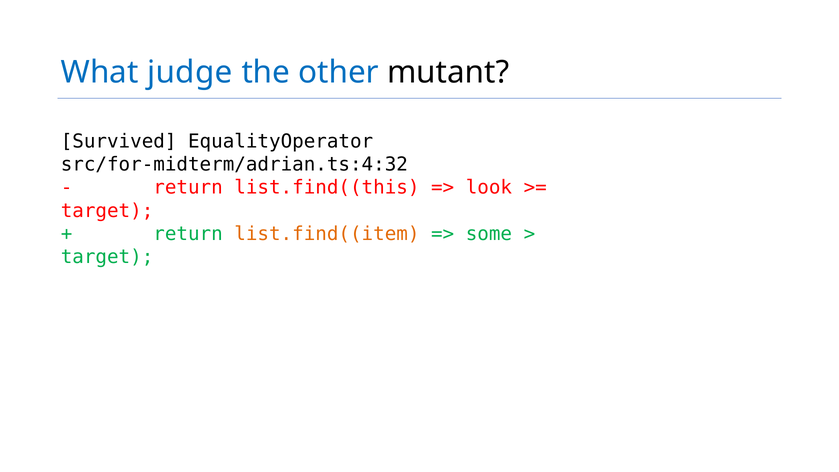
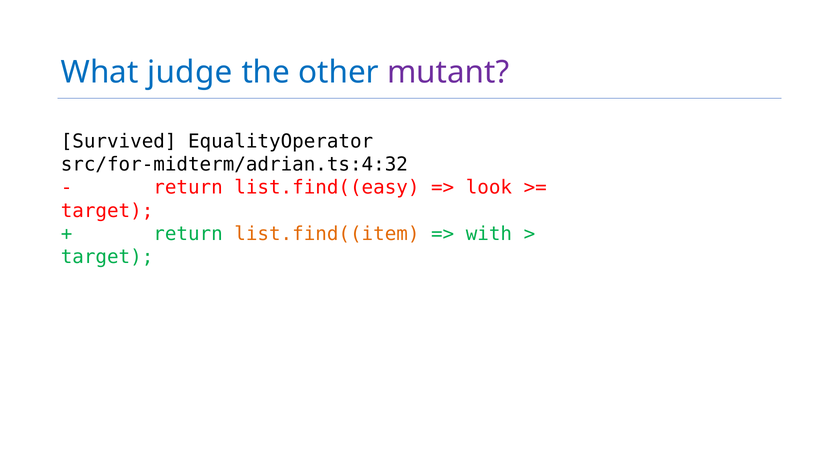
mutant colour: black -> purple
list.find((this: list.find((this -> list.find((easy
some: some -> with
